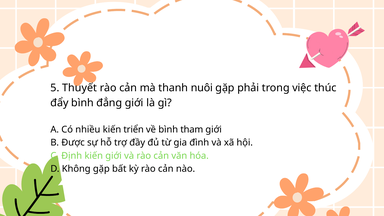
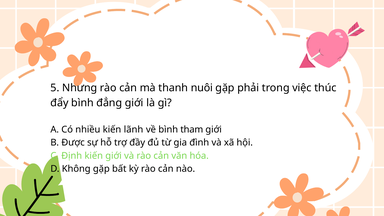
Thuyết: Thuyết -> Nhưng
triển: triển -> lãnh
